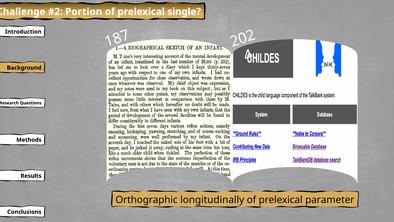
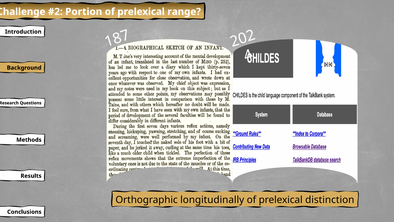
single: single -> range
parameter: parameter -> distinction
